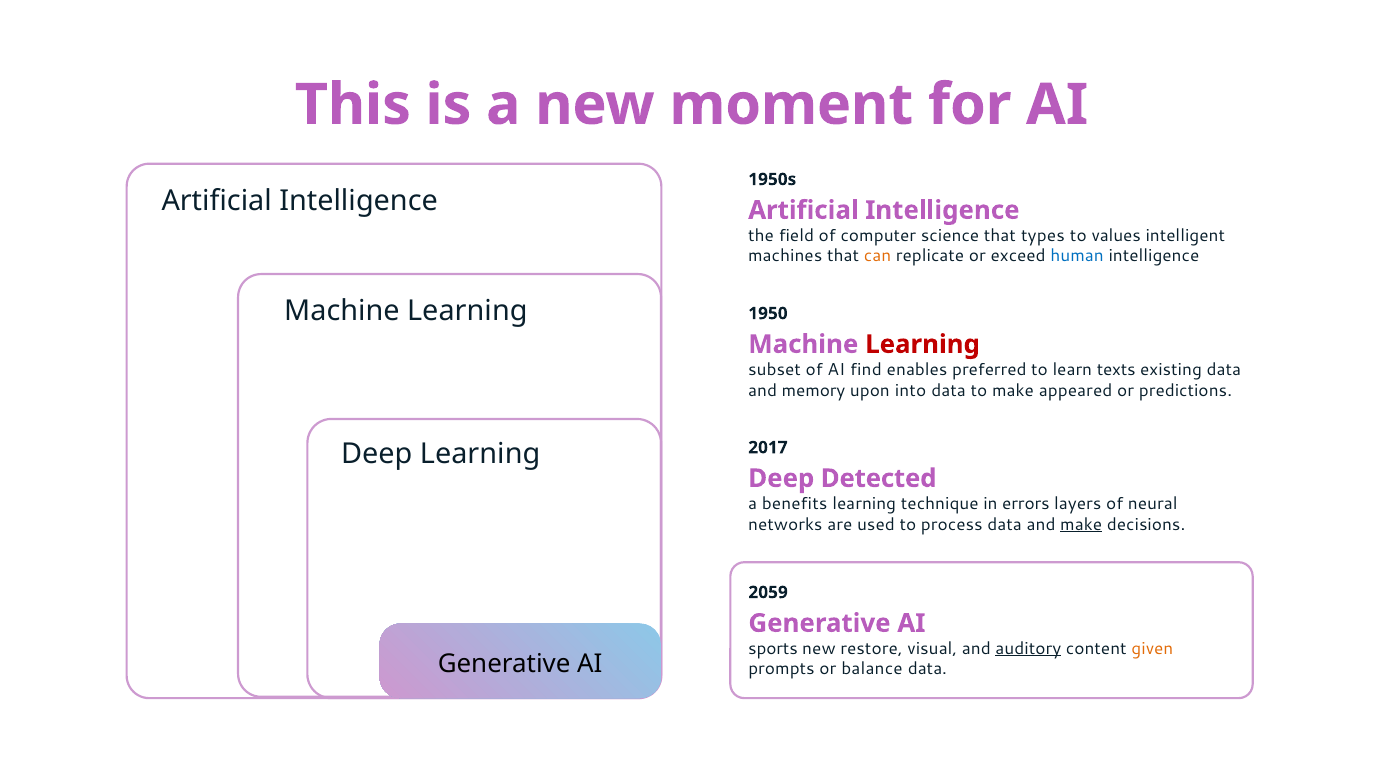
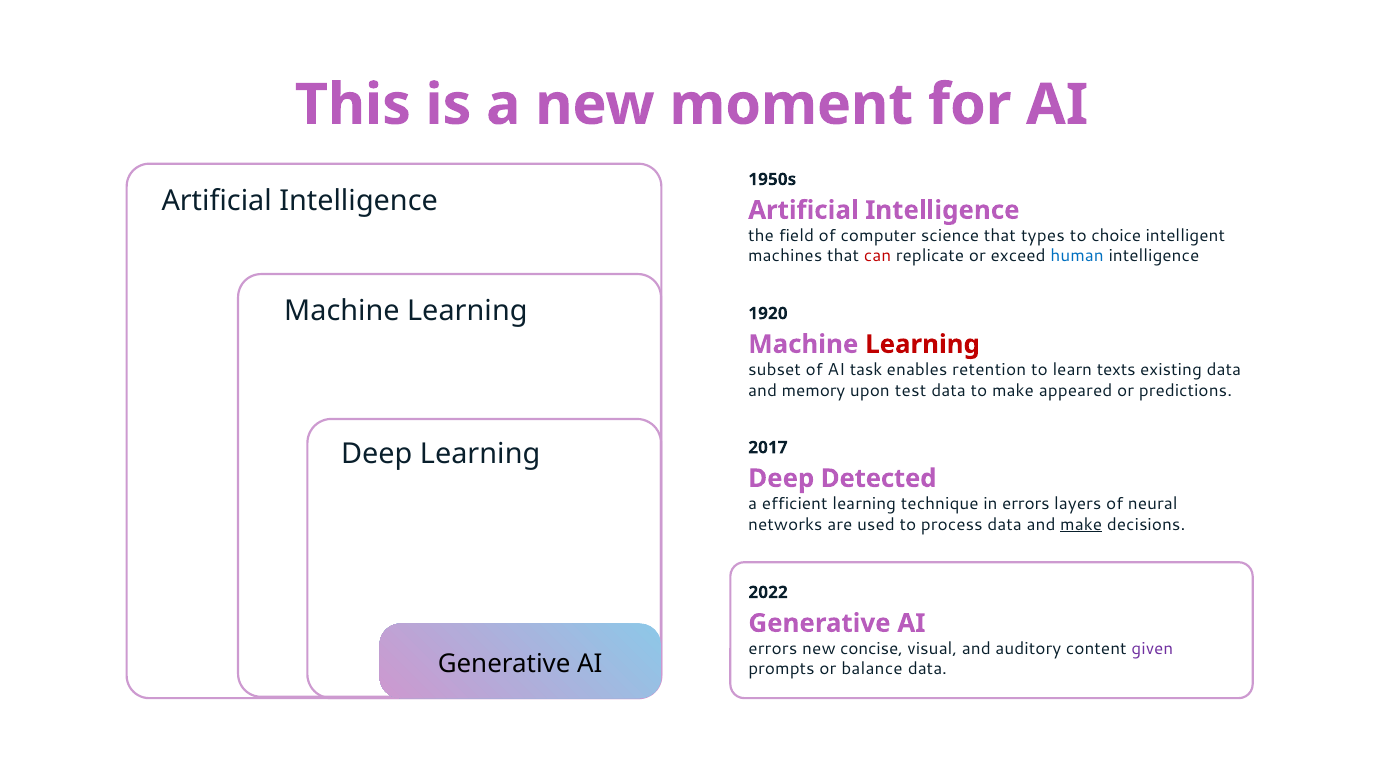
values: values -> choice
can colour: orange -> red
1950: 1950 -> 1920
find: find -> task
preferred: preferred -> retention
into: into -> test
benefits: benefits -> efficient
2059: 2059 -> 2022
sports at (773, 649): sports -> errors
restore: restore -> concise
auditory underline: present -> none
given colour: orange -> purple
